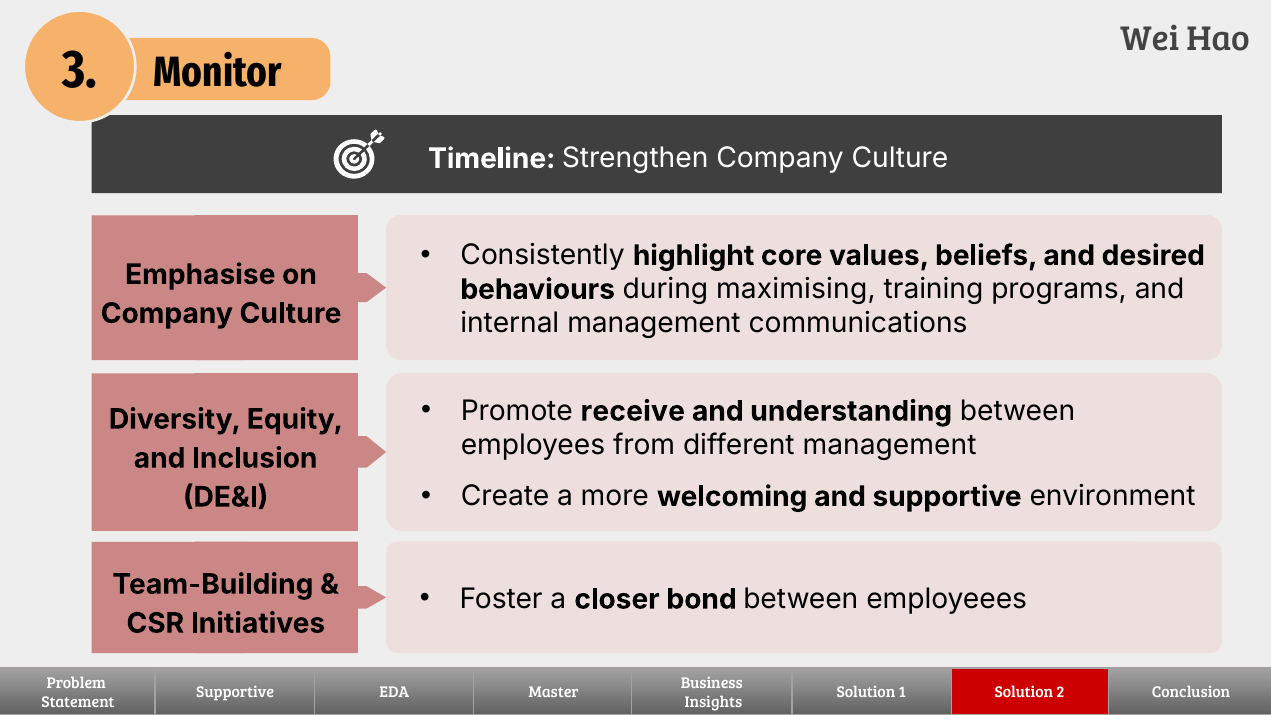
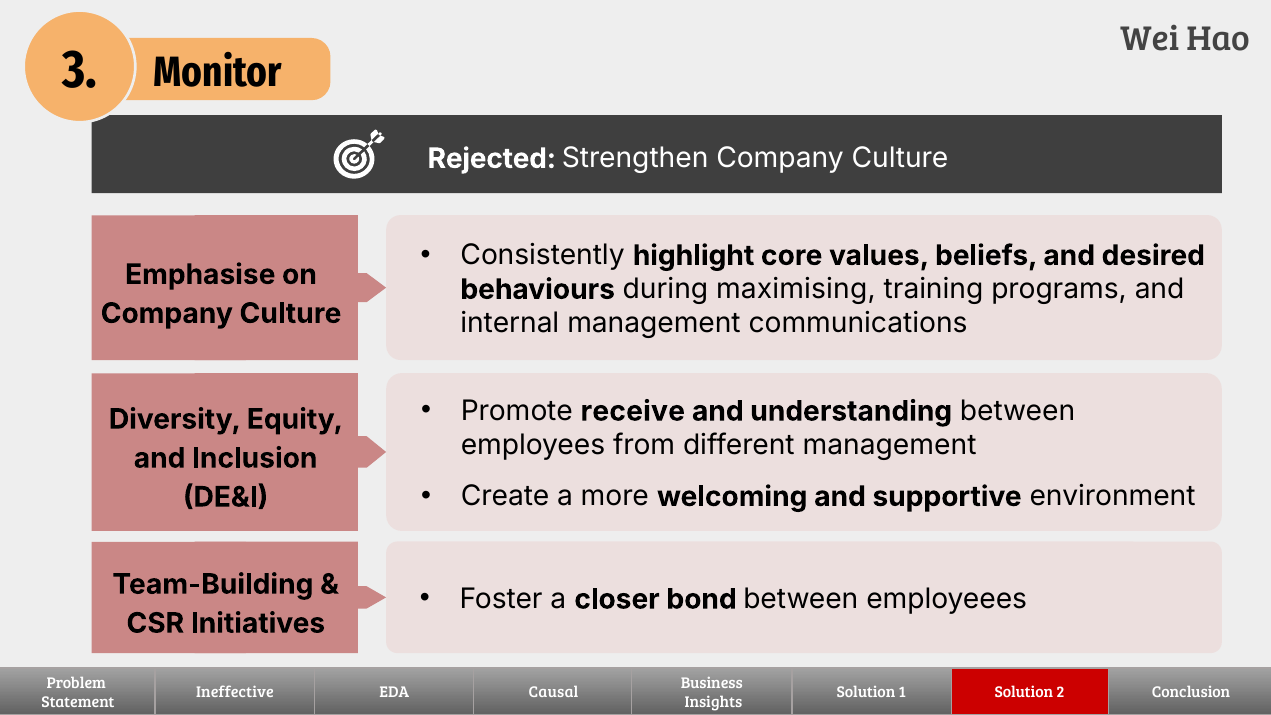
Timeline: Timeline -> Rejected
Supportive at (235, 693): Supportive -> Ineffective
Master: Master -> Causal
